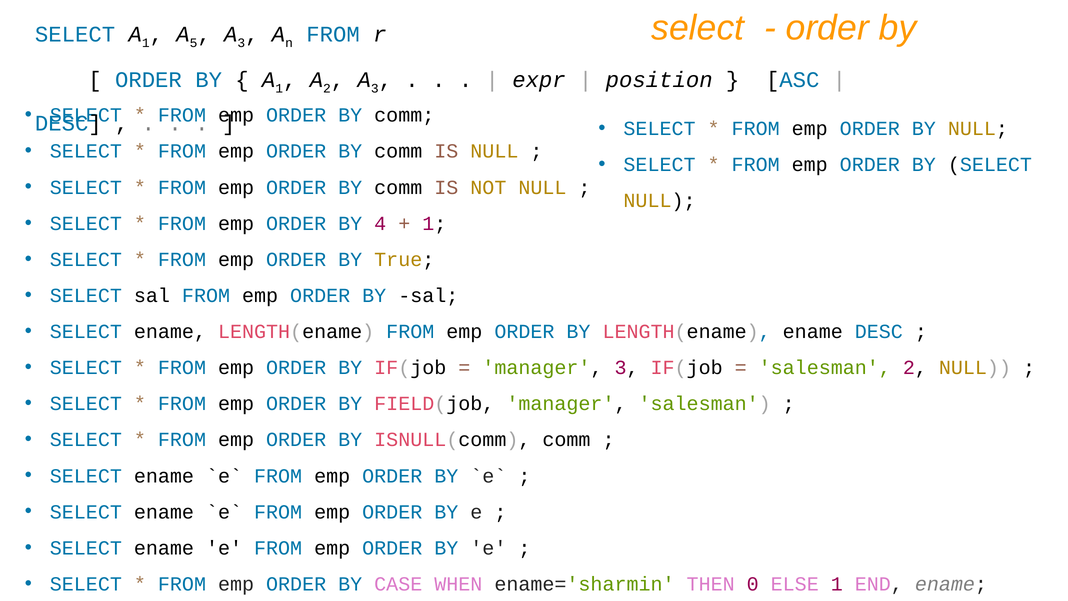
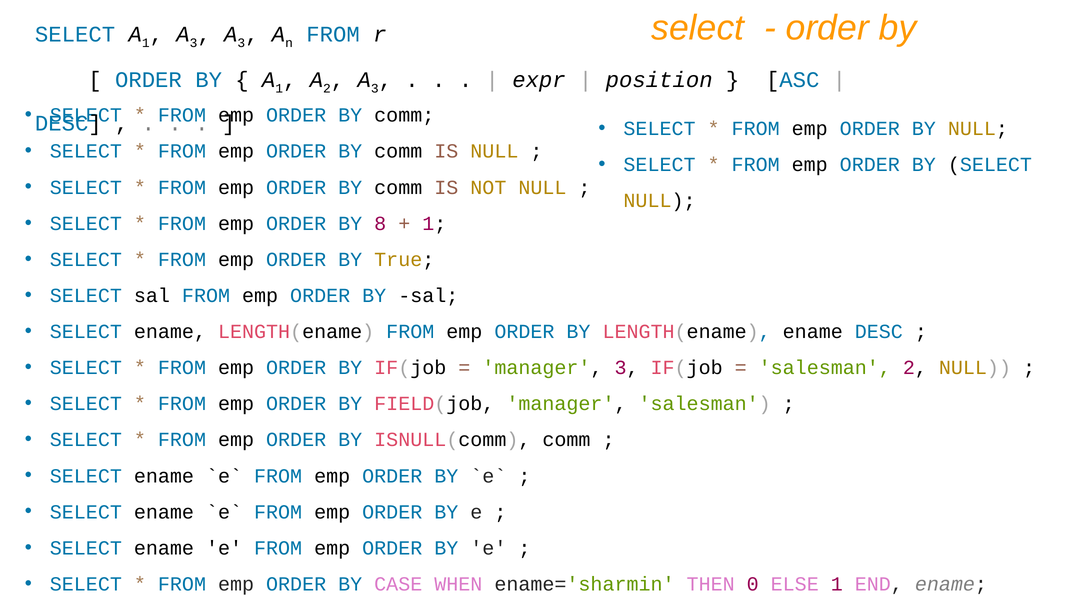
5 at (194, 43): 5 -> 3
4: 4 -> 8
